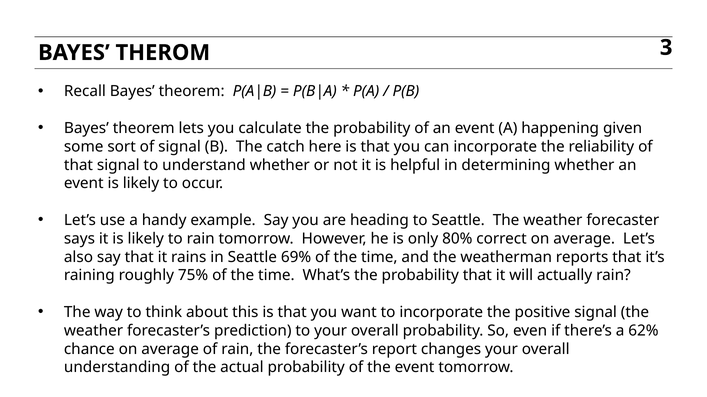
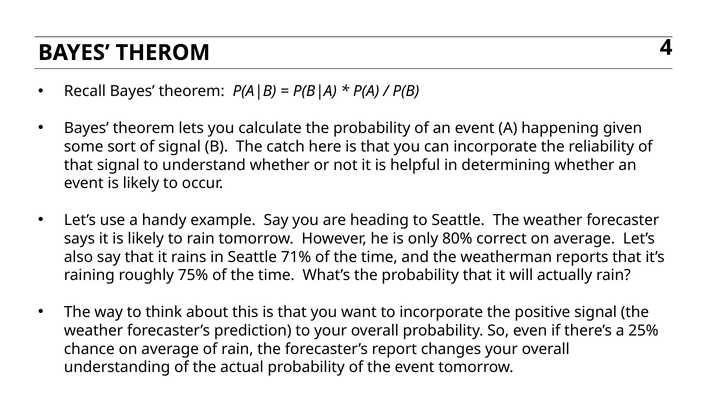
3: 3 -> 4
69%: 69% -> 71%
62%: 62% -> 25%
